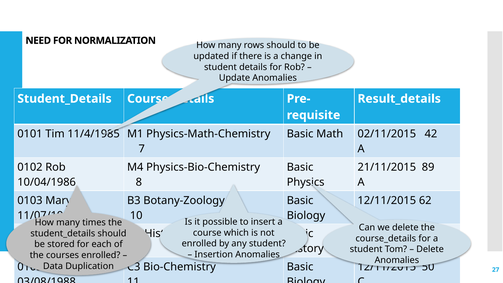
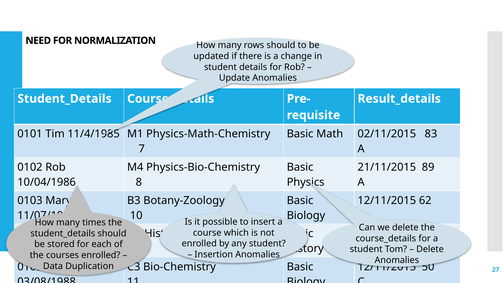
42: 42 -> 83
